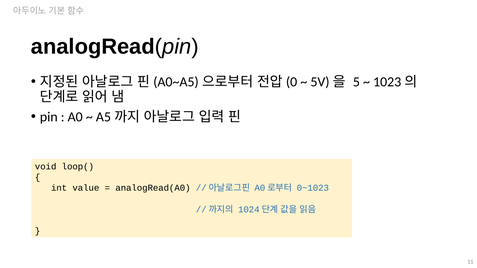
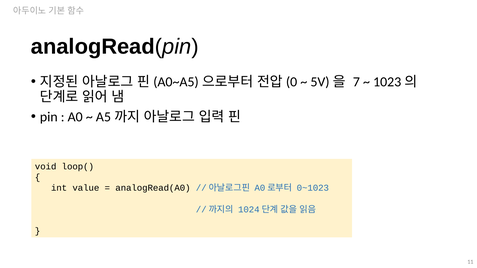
5: 5 -> 7
